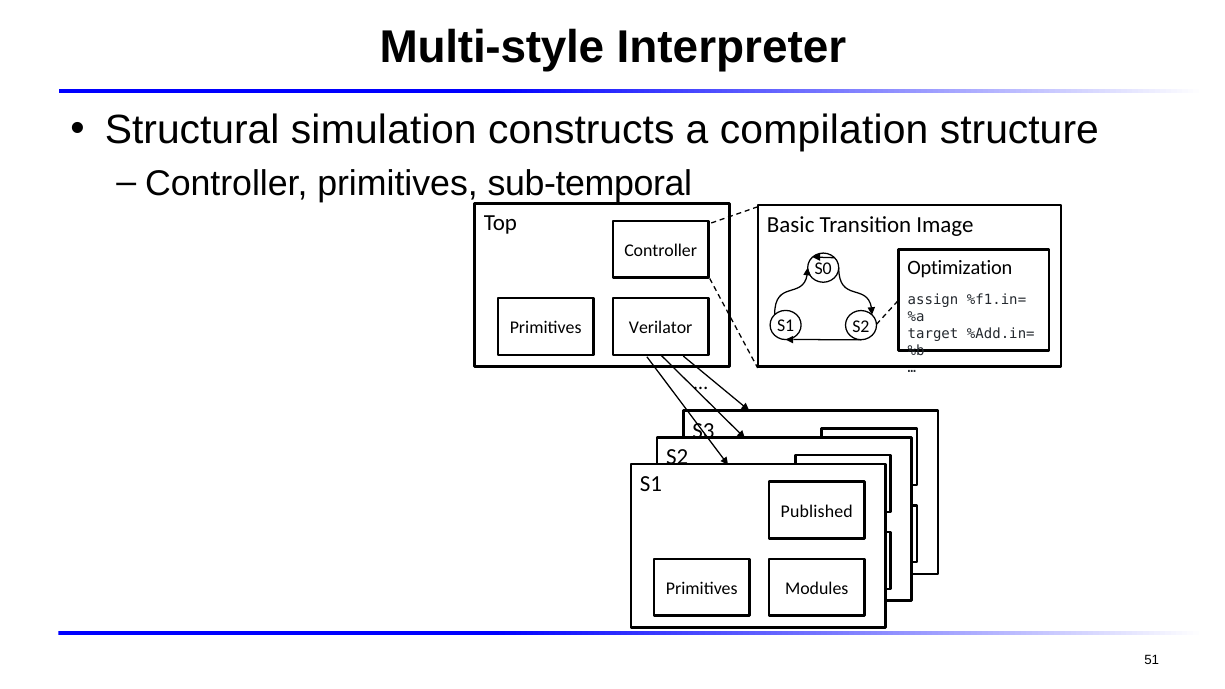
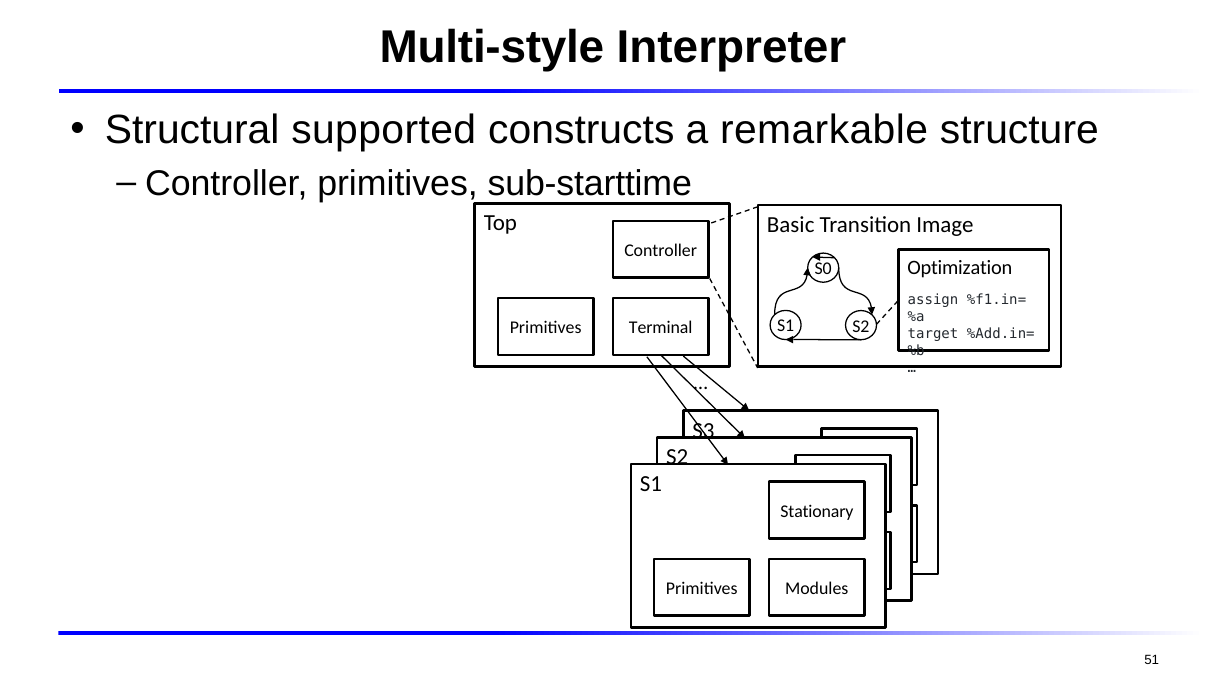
simulation: simulation -> supported
compilation: compilation -> remarkable
sub-temporal: sub-temporal -> sub-starttime
Verilator: Verilator -> Terminal
Published: Published -> Stationary
